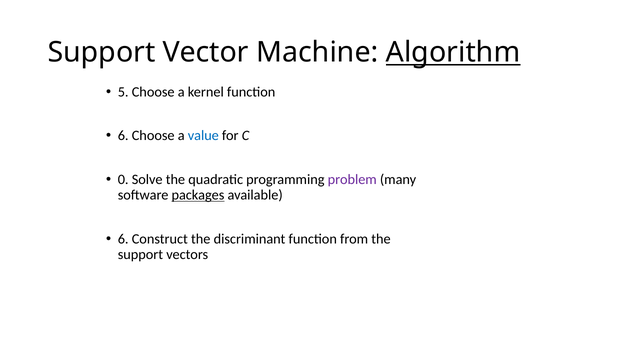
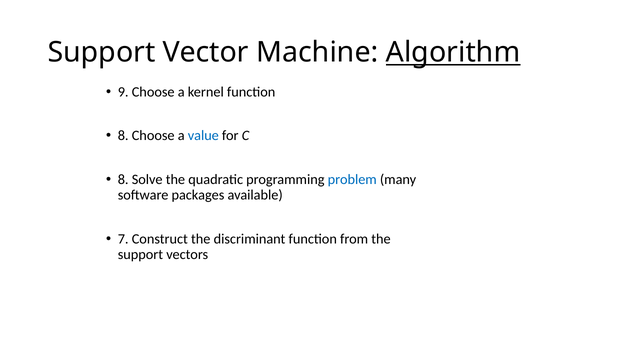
5: 5 -> 9
6 at (123, 136): 6 -> 8
0 at (123, 180): 0 -> 8
problem colour: purple -> blue
packages underline: present -> none
6 at (123, 239): 6 -> 7
